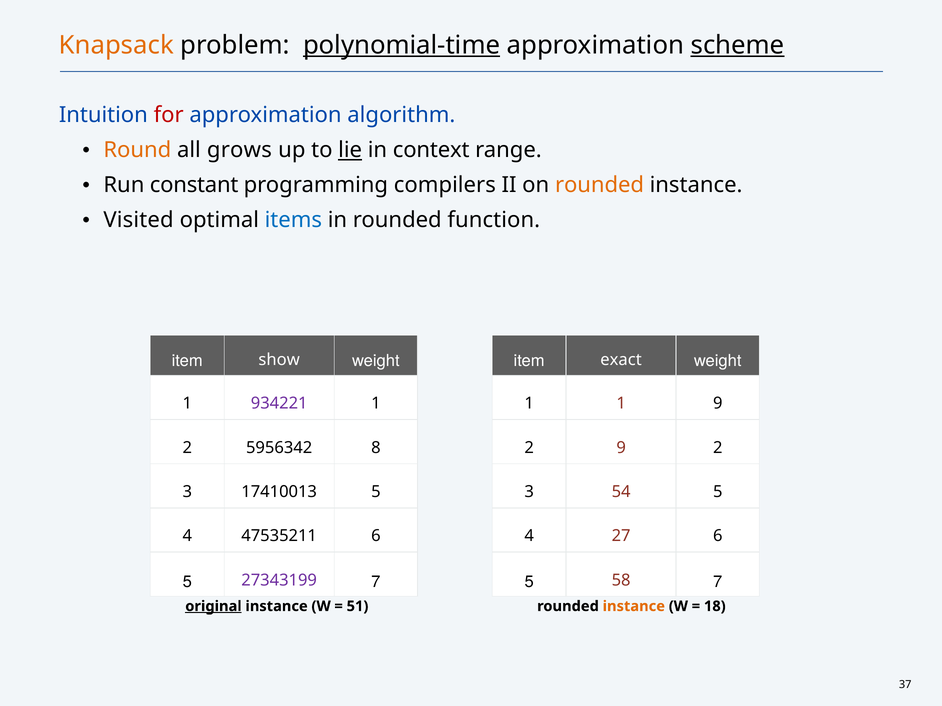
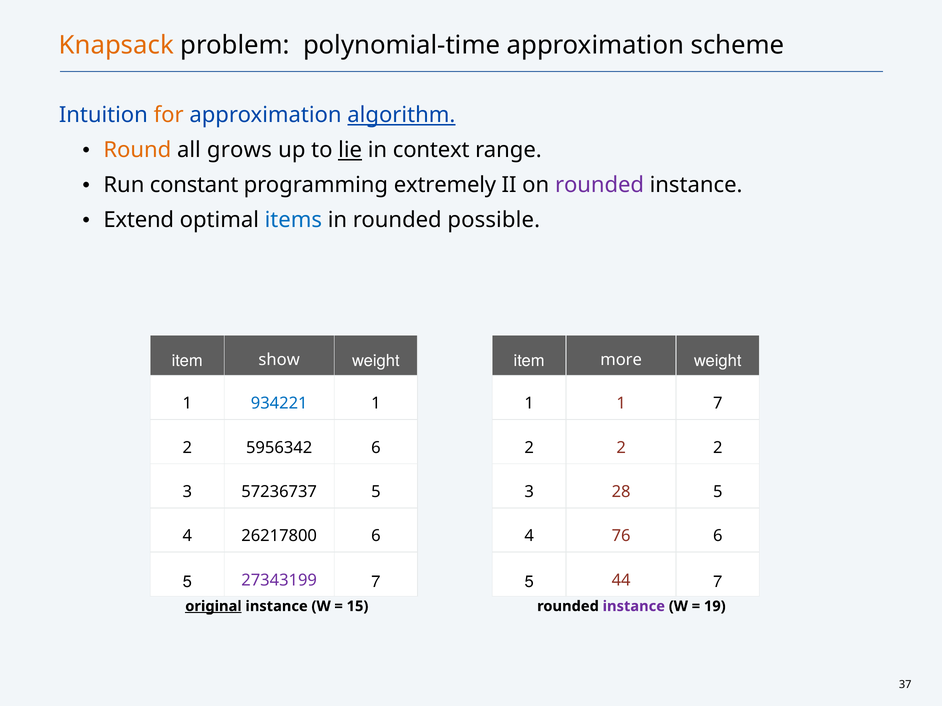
polynomial-time underline: present -> none
scheme underline: present -> none
for colour: red -> orange
algorithm underline: none -> present
compilers: compilers -> extremely
rounded at (600, 185) colour: orange -> purple
Visited: Visited -> Extend
function: function -> possible
exact: exact -> more
934221 colour: purple -> blue
1 9: 9 -> 7
5956342 8: 8 -> 6
9 at (621, 448): 9 -> 2
17410013: 17410013 -> 57236737
54: 54 -> 28
47535211: 47535211 -> 26217800
27: 27 -> 76
58: 58 -> 44
51: 51 -> 15
instance at (634, 607) colour: orange -> purple
18: 18 -> 19
